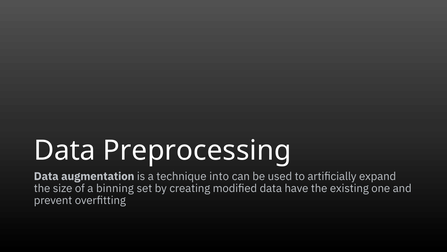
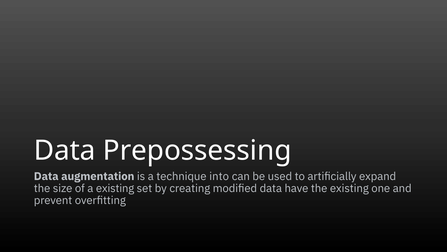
Preprocessing: Preprocessing -> Prepossessing
a binning: binning -> existing
